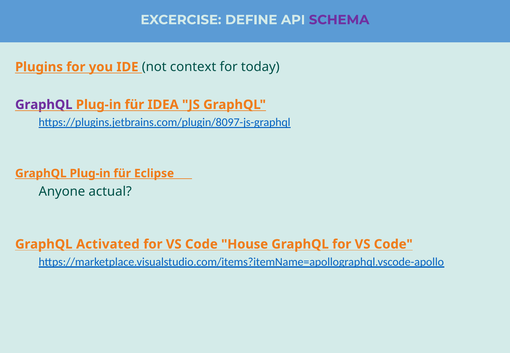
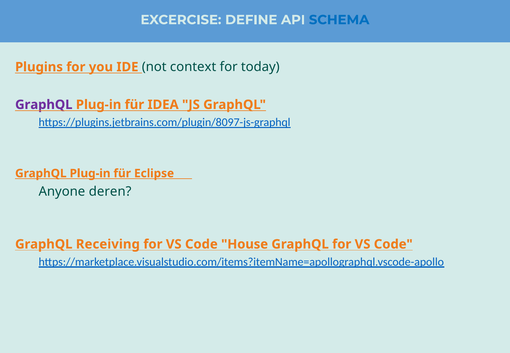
SCHEMA colour: purple -> blue
actual: actual -> deren
Activated: Activated -> Receiving
